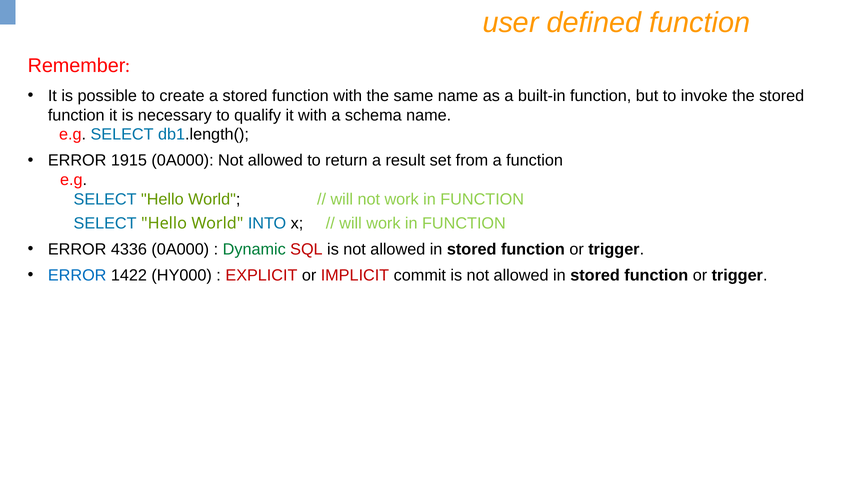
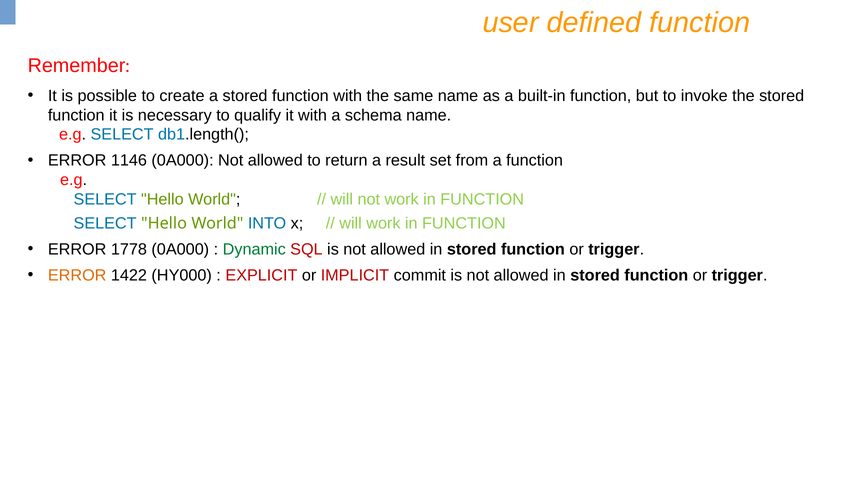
1915: 1915 -> 1146
4336: 4336 -> 1778
ERROR at (77, 275) colour: blue -> orange
